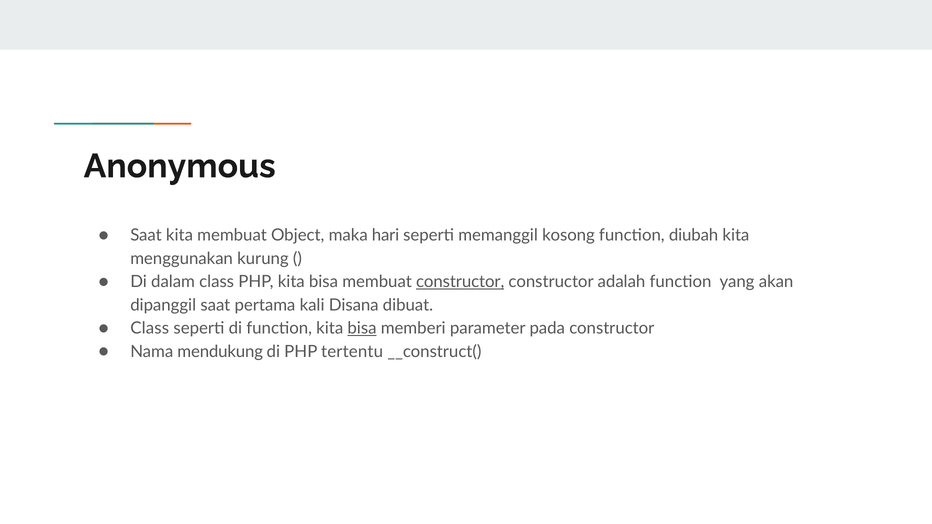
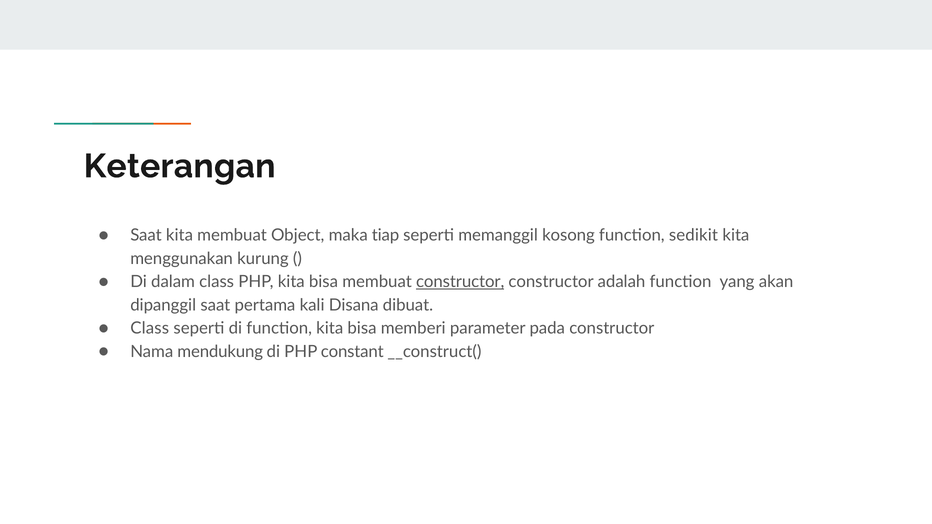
Anonymous: Anonymous -> Keterangan
hari: hari -> tiap
diubah: diubah -> sedikit
bisa at (362, 328) underline: present -> none
tertentu: tertentu -> constant
